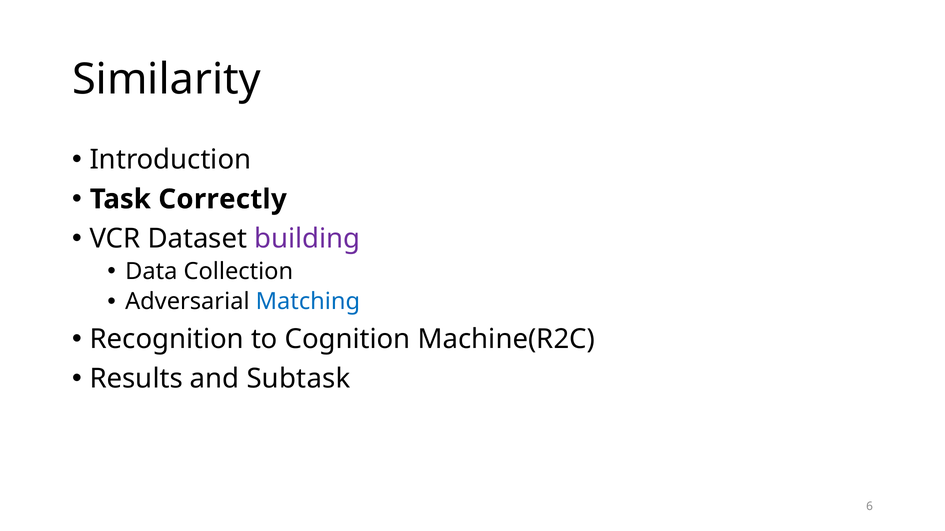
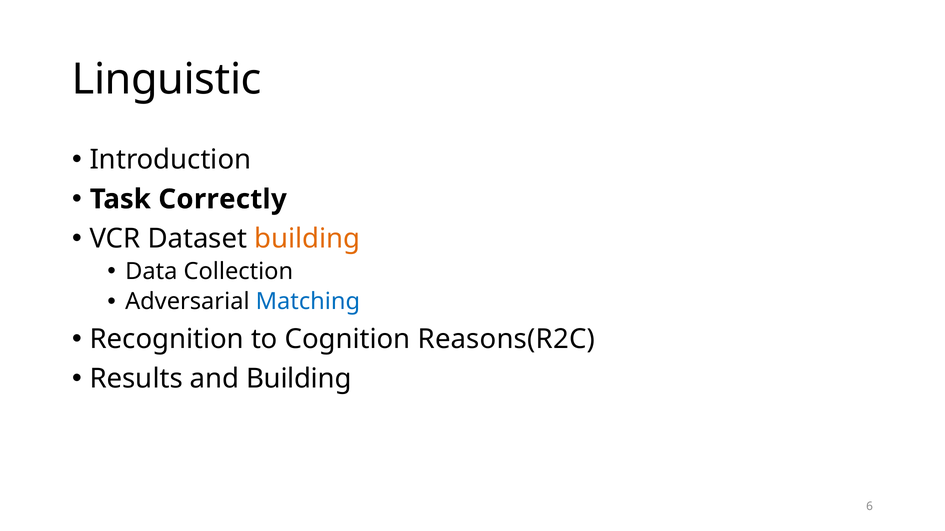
Similarity: Similarity -> Linguistic
building at (307, 239) colour: purple -> orange
Machine(R2C: Machine(R2C -> Reasons(R2C
and Subtask: Subtask -> Building
